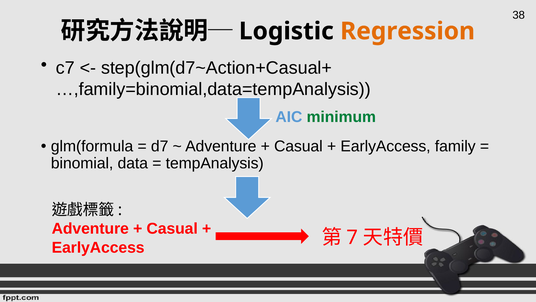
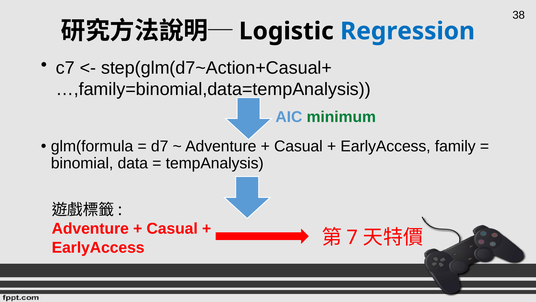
Regression colour: orange -> blue
